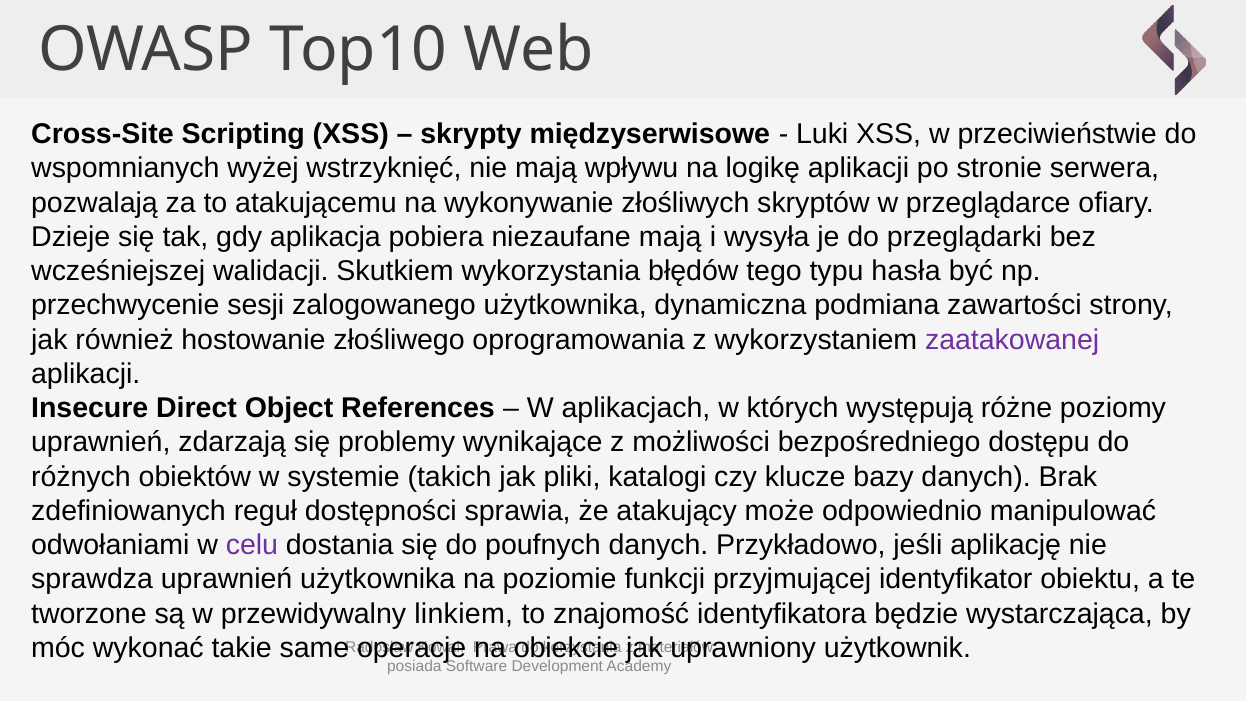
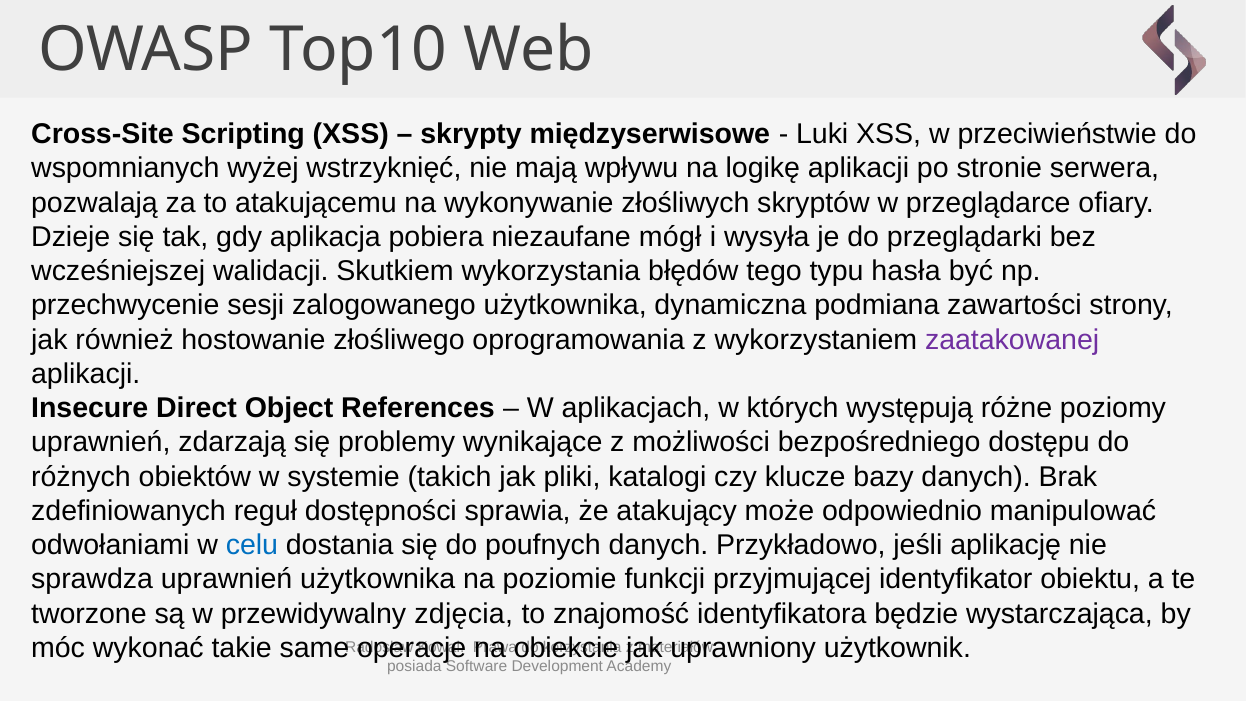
niezaufane mają: mają -> mógł
celu colour: purple -> blue
linkiem: linkiem -> zdjęcia
